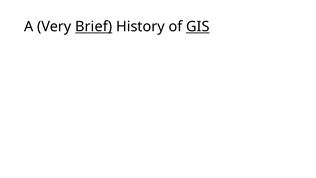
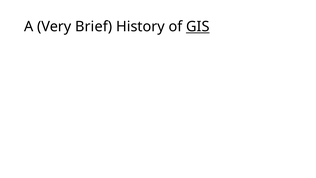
Brief underline: present -> none
